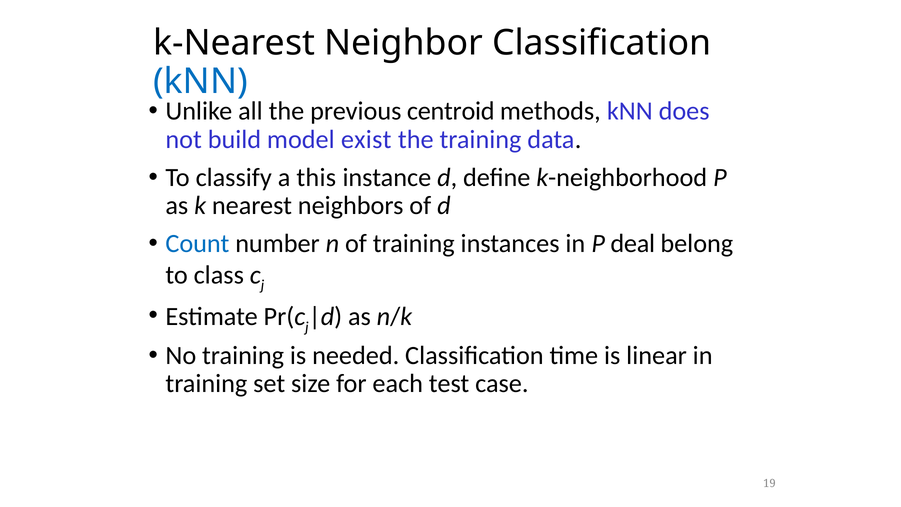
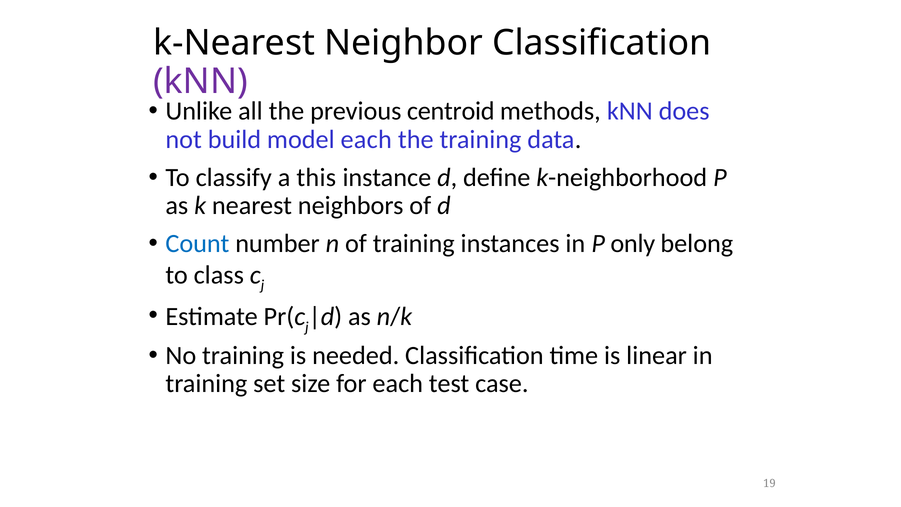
kNN at (201, 82) colour: blue -> purple
model exist: exist -> each
deal: deal -> only
